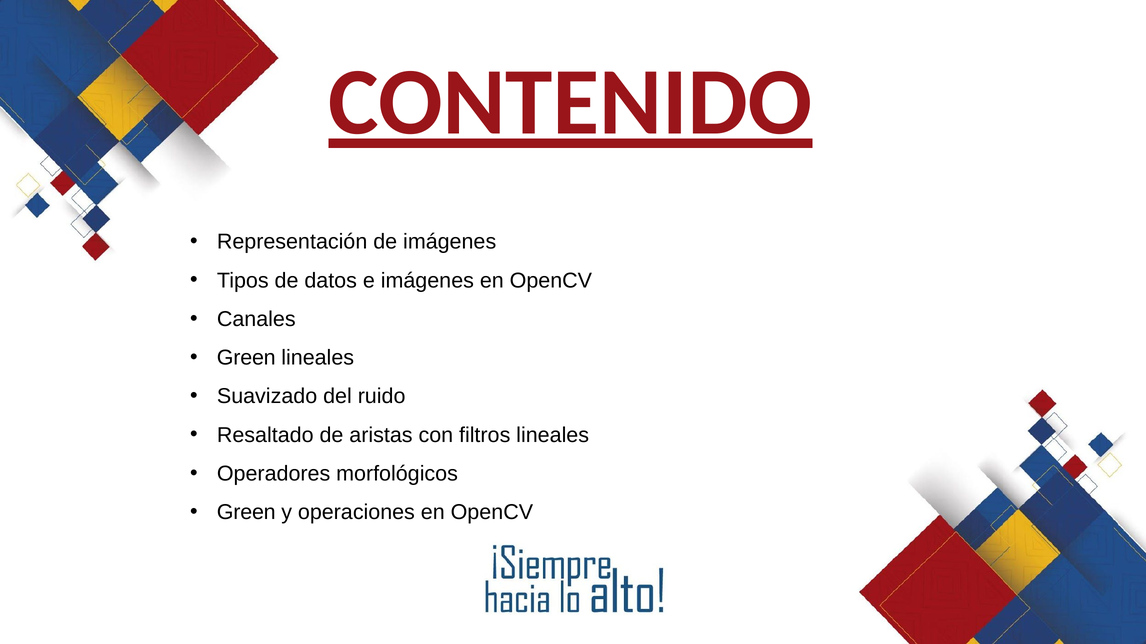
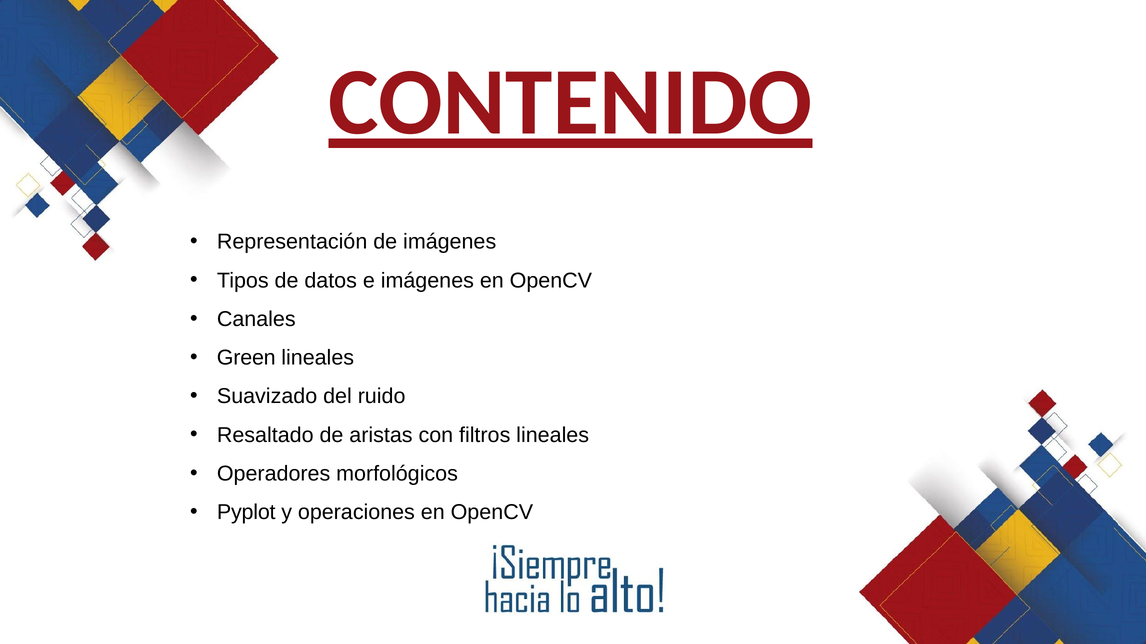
Green at (246, 513): Green -> Pyplot
